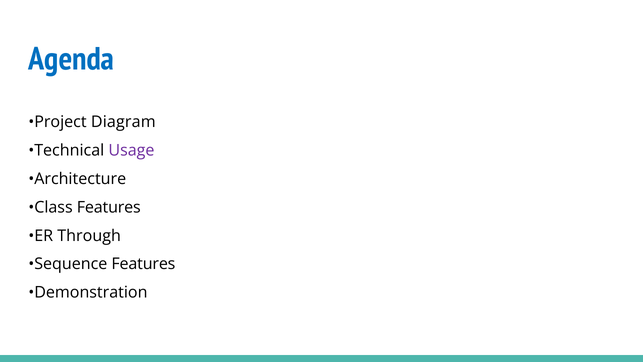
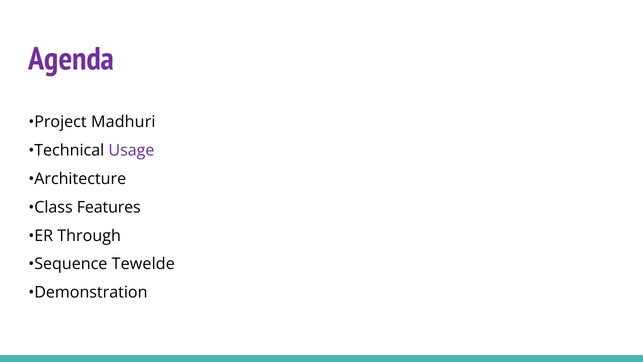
Agenda colour: blue -> purple
Diagram: Diagram -> Madhuri
Sequence Features: Features -> Tewelde
